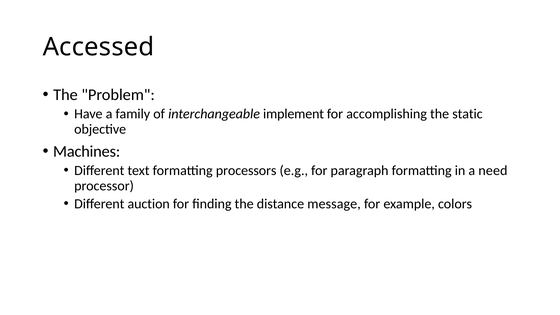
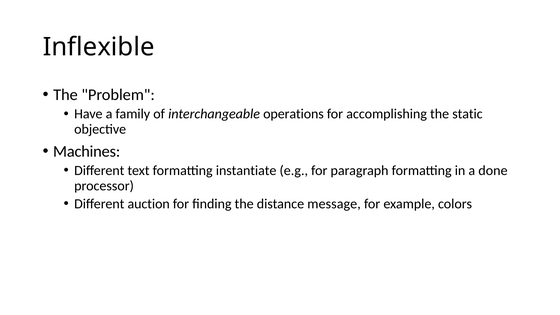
Accessed: Accessed -> Inflexible
implement: implement -> operations
processors: processors -> instantiate
need: need -> done
